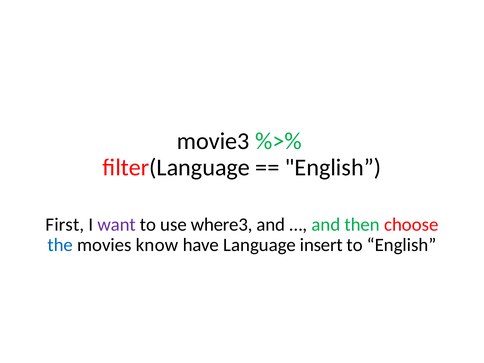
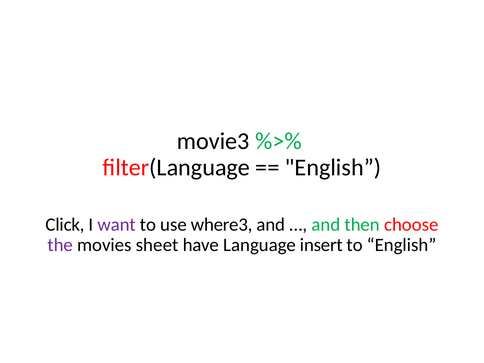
First: First -> Click
the colour: blue -> purple
know: know -> sheet
